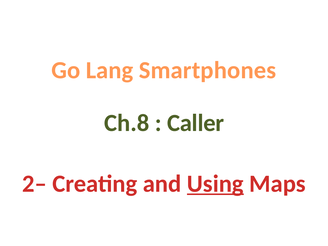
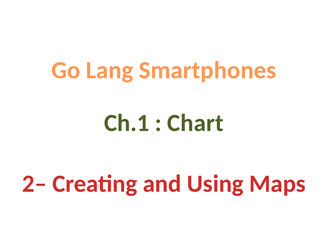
Ch.8: Ch.8 -> Ch.1
Caller: Caller -> Chart
Using underline: present -> none
